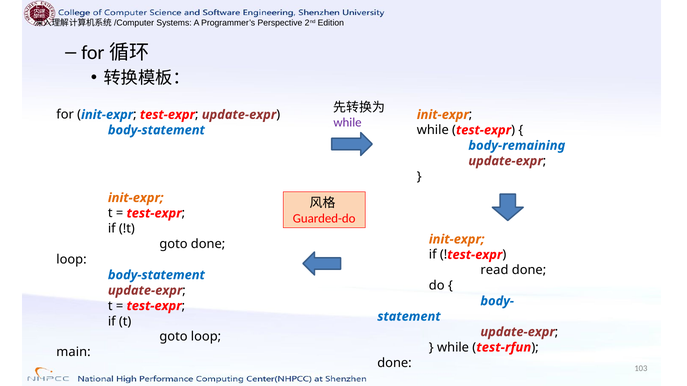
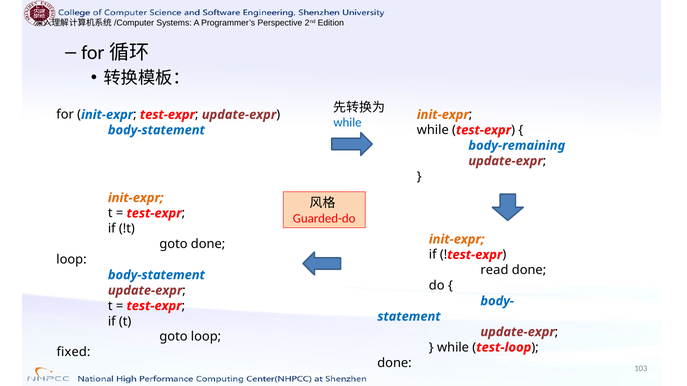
while at (348, 123) colour: purple -> blue
test-rfun: test-rfun -> test-loop
main: main -> fixed
